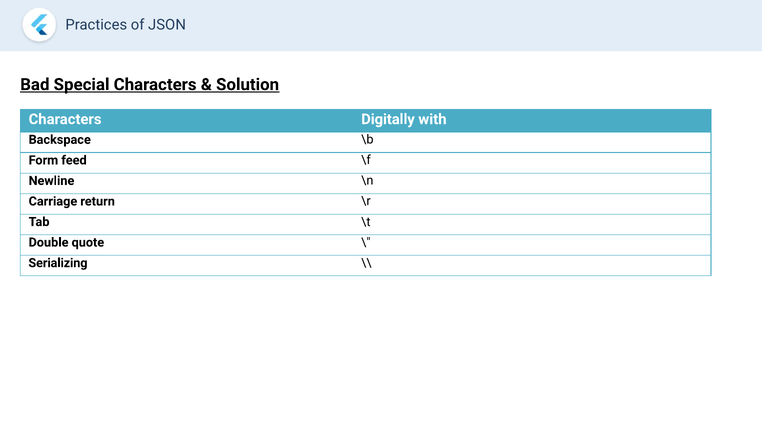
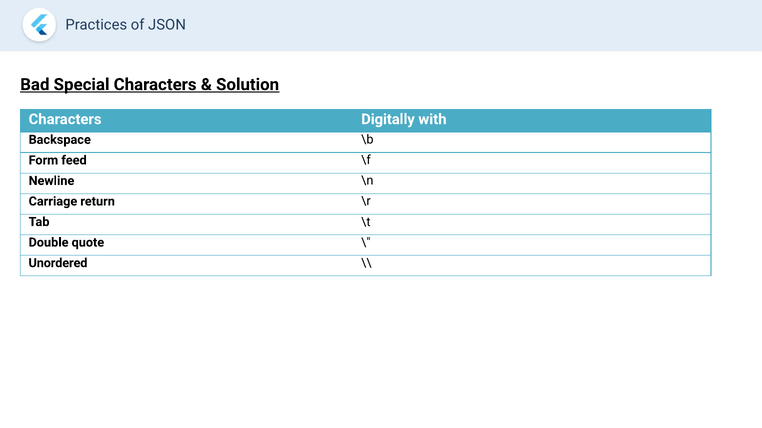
Serializing: Serializing -> Unordered
